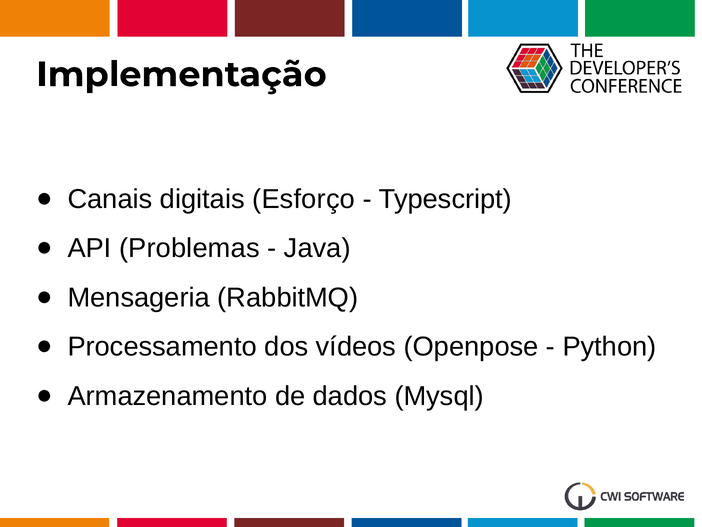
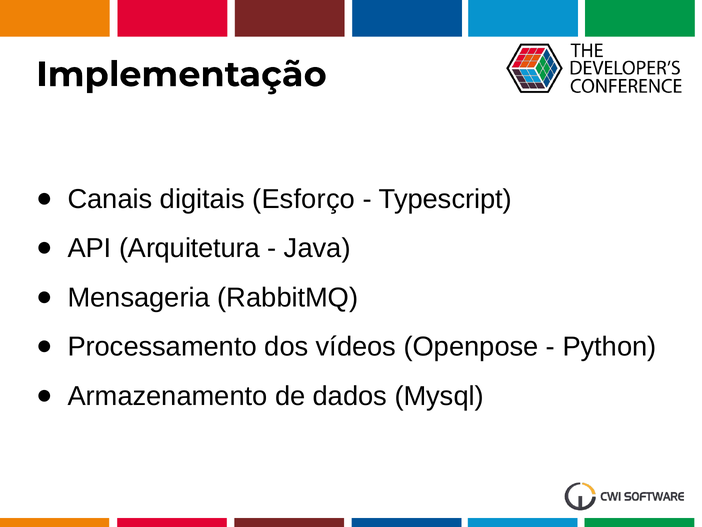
Problemas: Problemas -> Arquitetura
